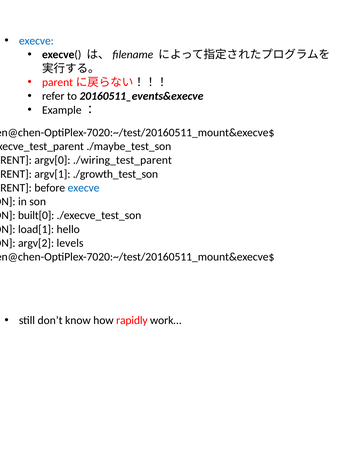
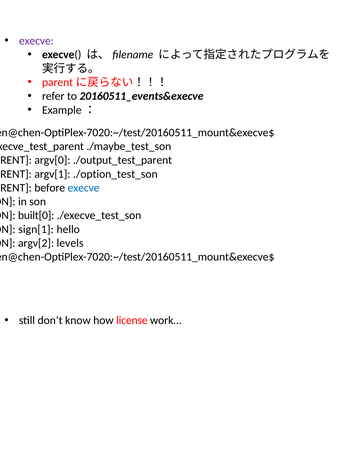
execve at (36, 41) colour: blue -> purple
./wiring_test_parent: ./wiring_test_parent -> ./output_test_parent
./growth_test_son: ./growth_test_son -> ./option_test_son
load[1: load[1 -> sign[1
rapidly: rapidly -> license
